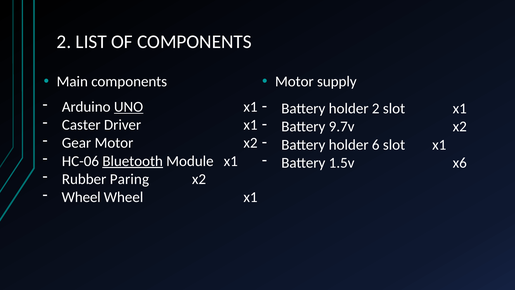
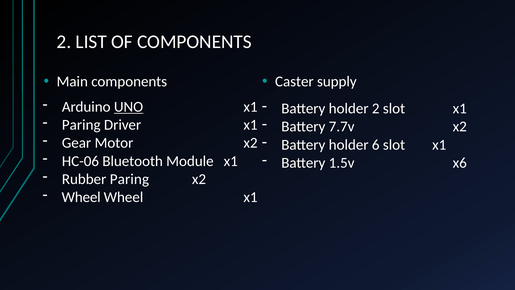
Motor at (294, 82): Motor -> Caster
Caster at (81, 125): Caster -> Paring
9.7v: 9.7v -> 7.7v
Bluetooth underline: present -> none
